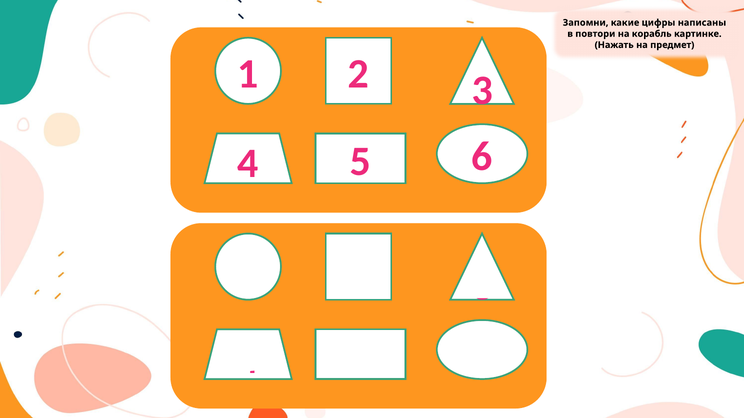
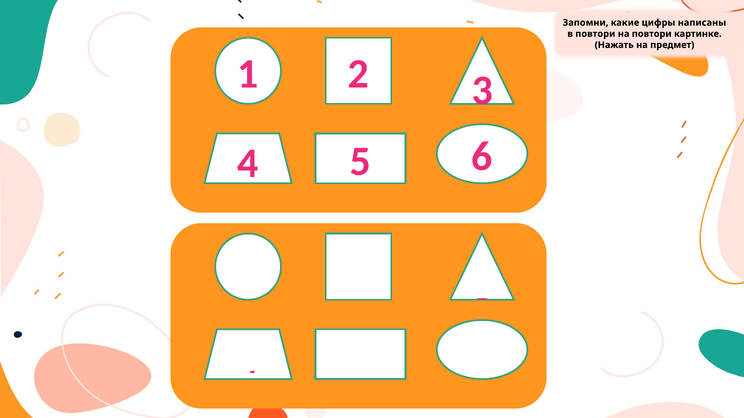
на корабль: корабль -> повтори
